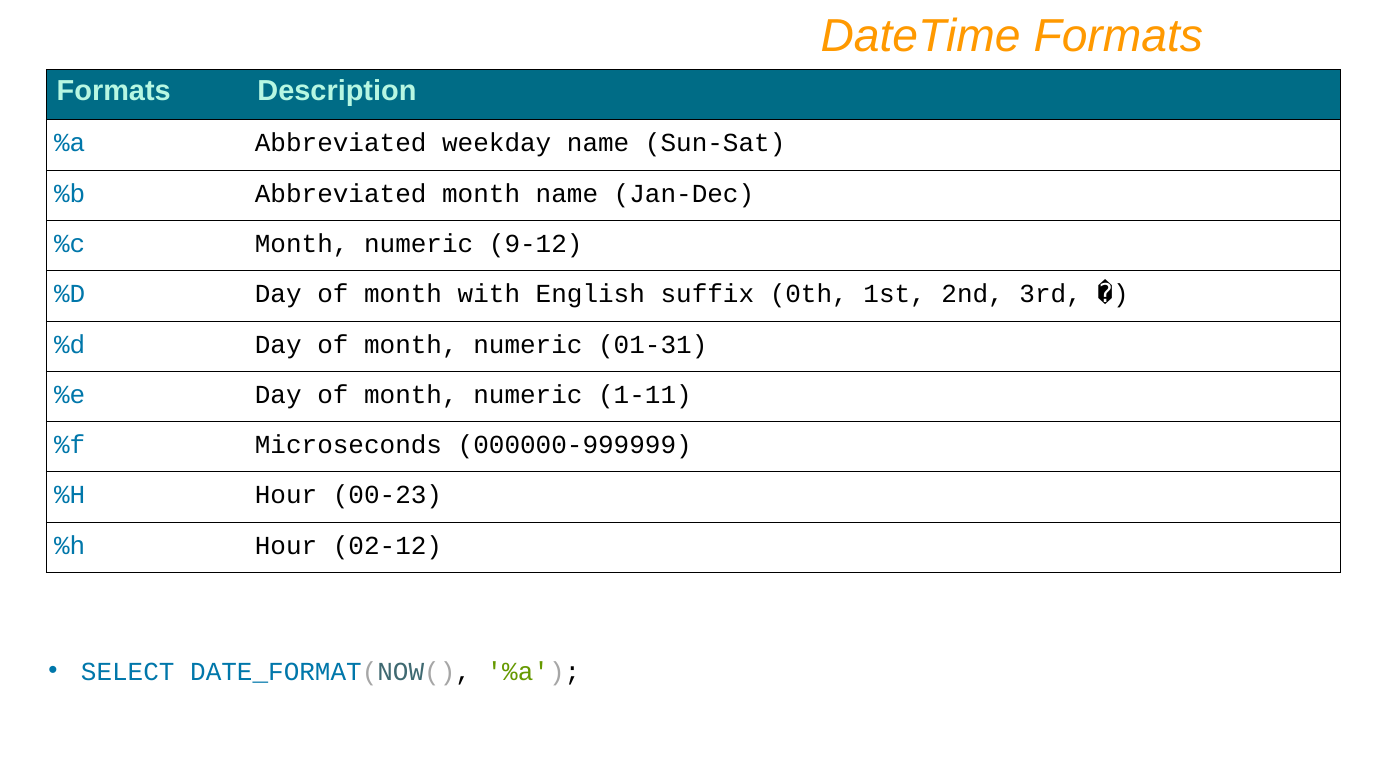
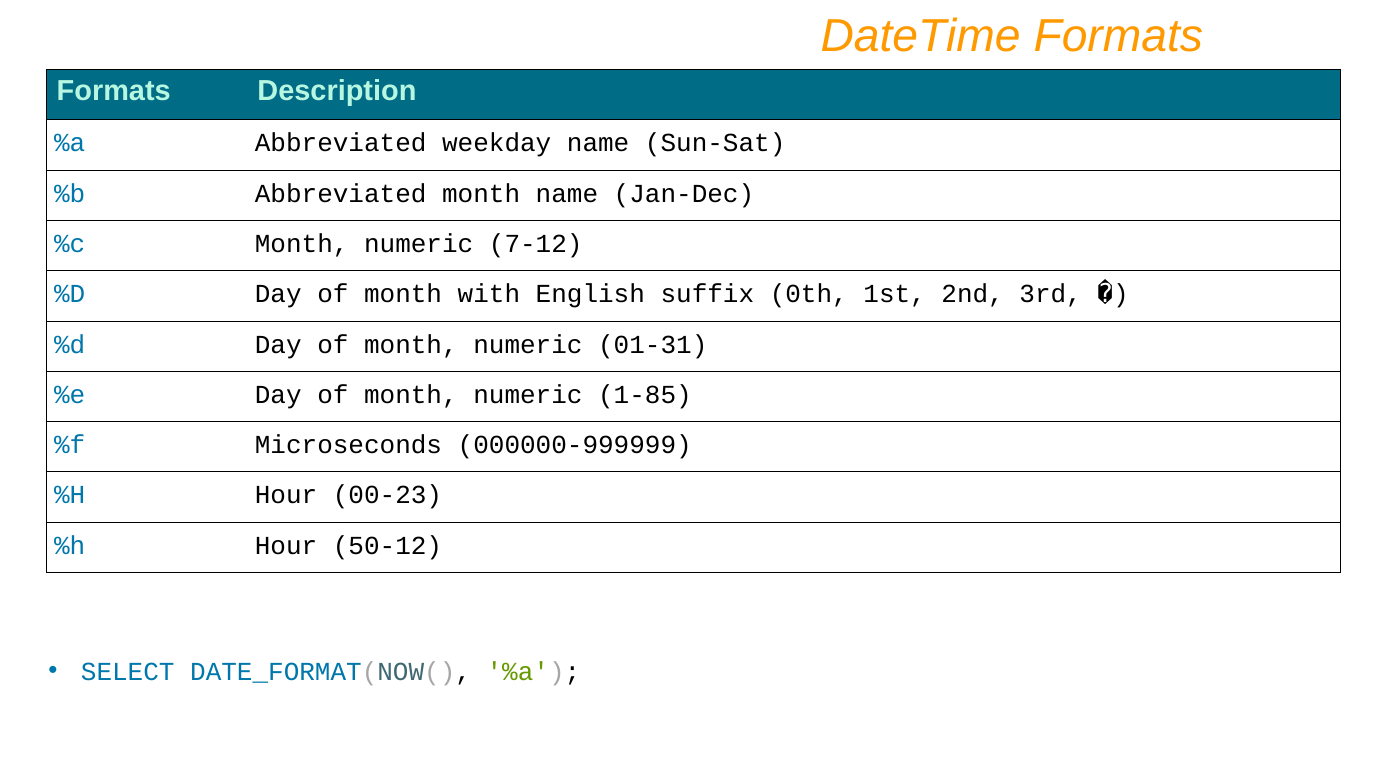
9-12: 9-12 -> 7-12
1-11: 1-11 -> 1-85
02-12: 02-12 -> 50-12
